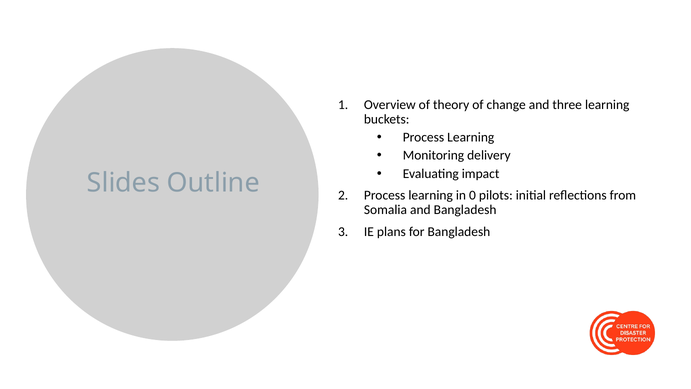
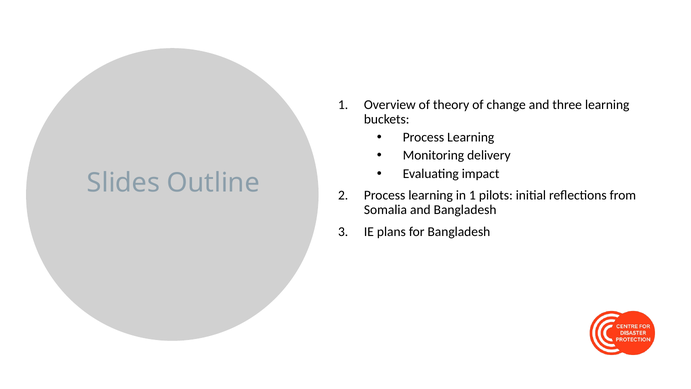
in 0: 0 -> 1
